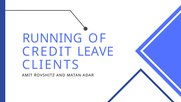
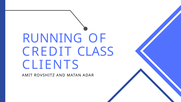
LEAVE: LEAVE -> CLASS
